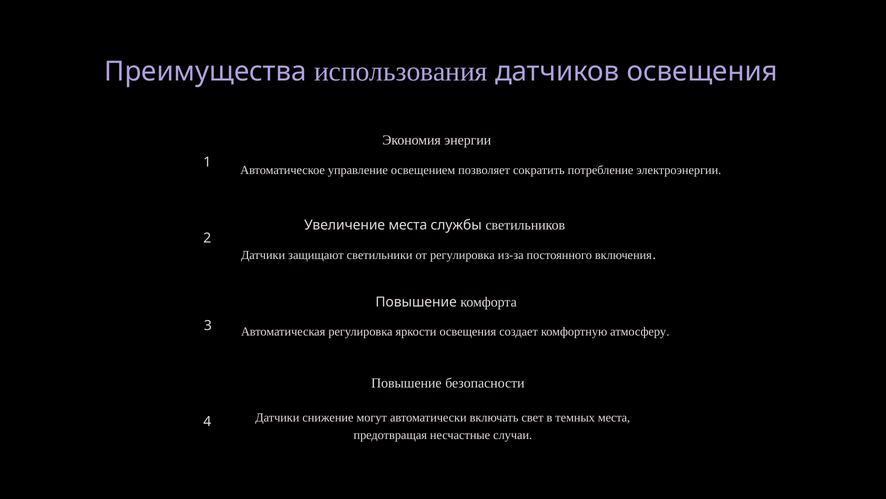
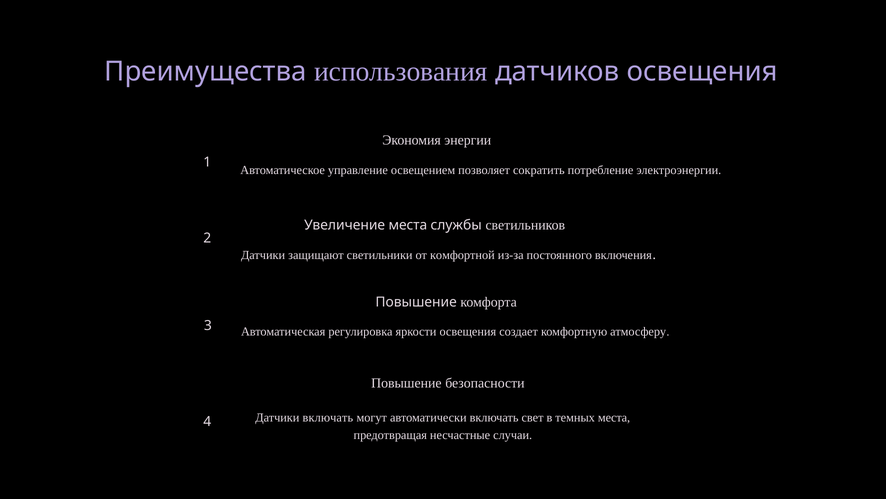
от регулировка: регулировка -> комфортной
Датчики снижение: снижение -> включать
